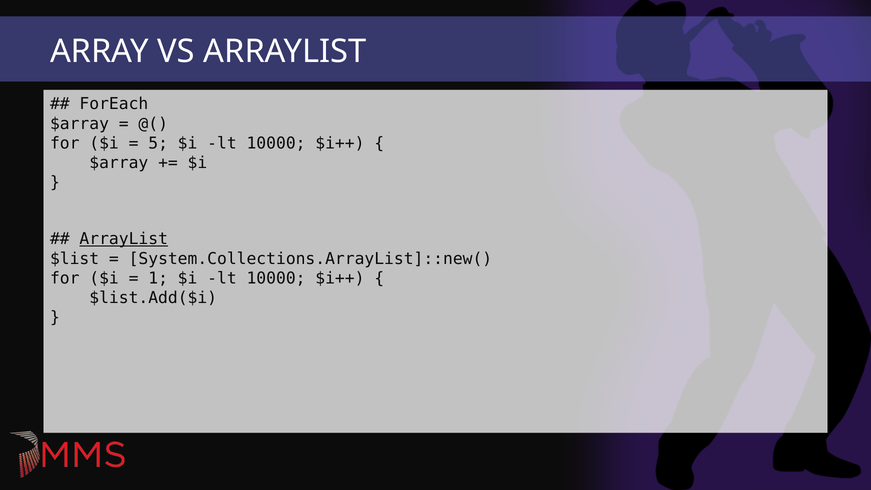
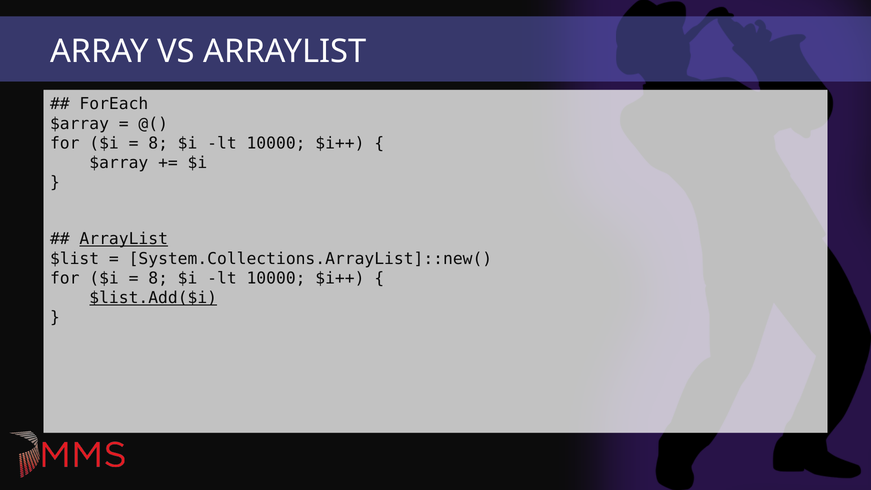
5 at (158, 143): 5 -> 8
1 at (158, 278): 1 -> 8
$list.Add($i underline: none -> present
